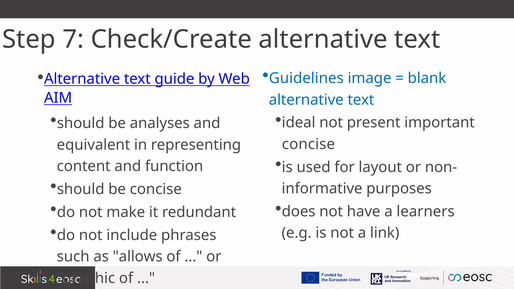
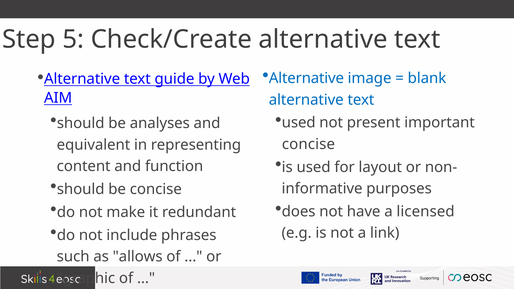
7: 7 -> 5
Guidelines at (306, 78): Guidelines -> Alternative
ideal at (299, 123): ideal -> used
learners: learners -> licensed
